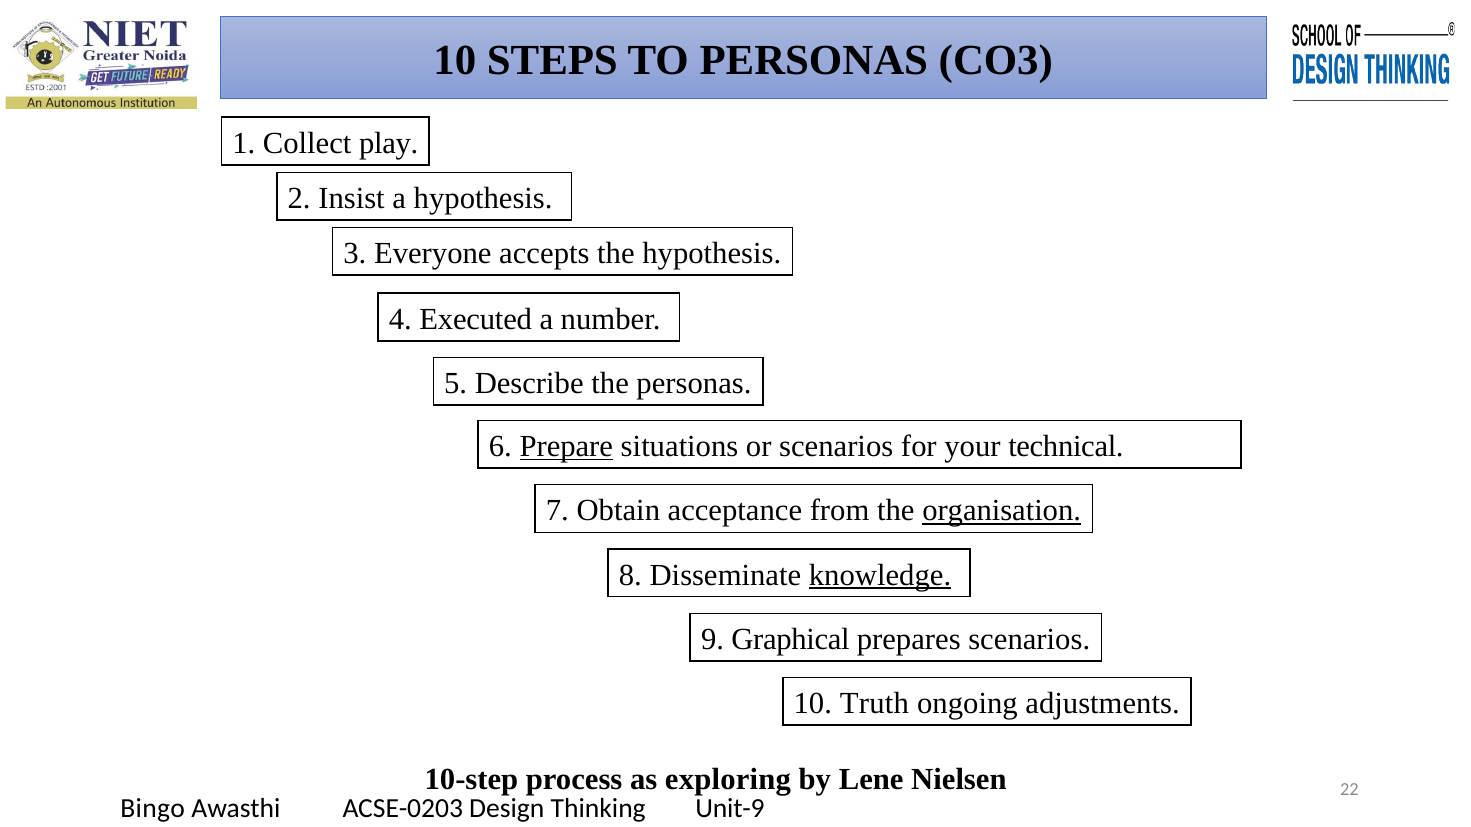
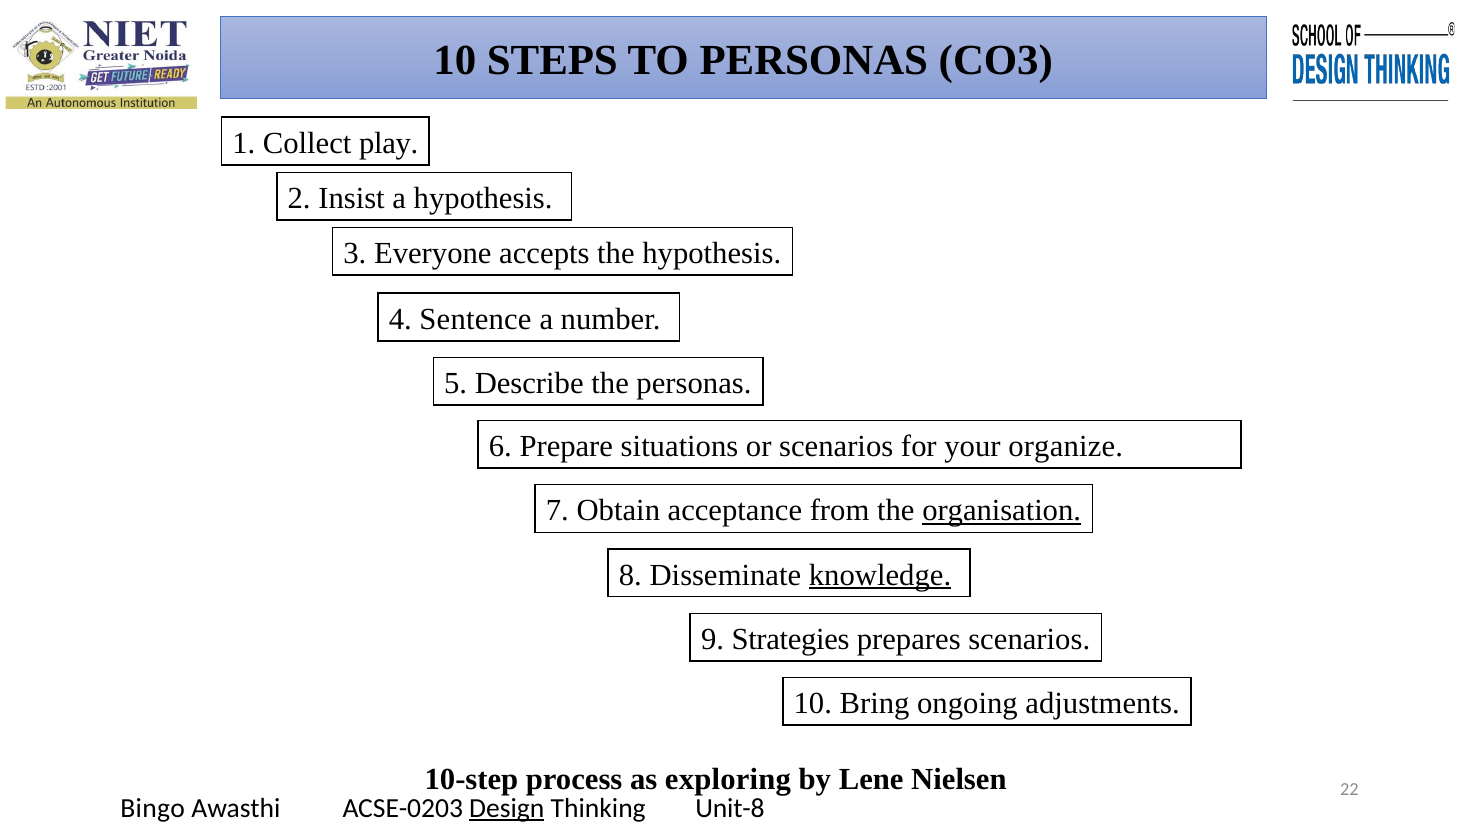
Executed: Executed -> Sentence
Prepare underline: present -> none
technical: technical -> organize
Graphical: Graphical -> Strategies
Truth: Truth -> Bring
Design underline: none -> present
Unit-9: Unit-9 -> Unit-8
